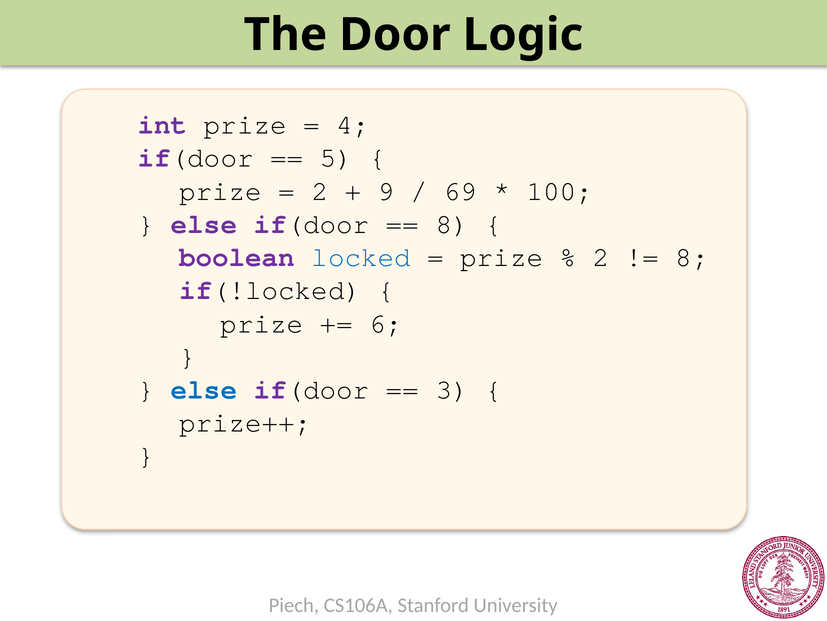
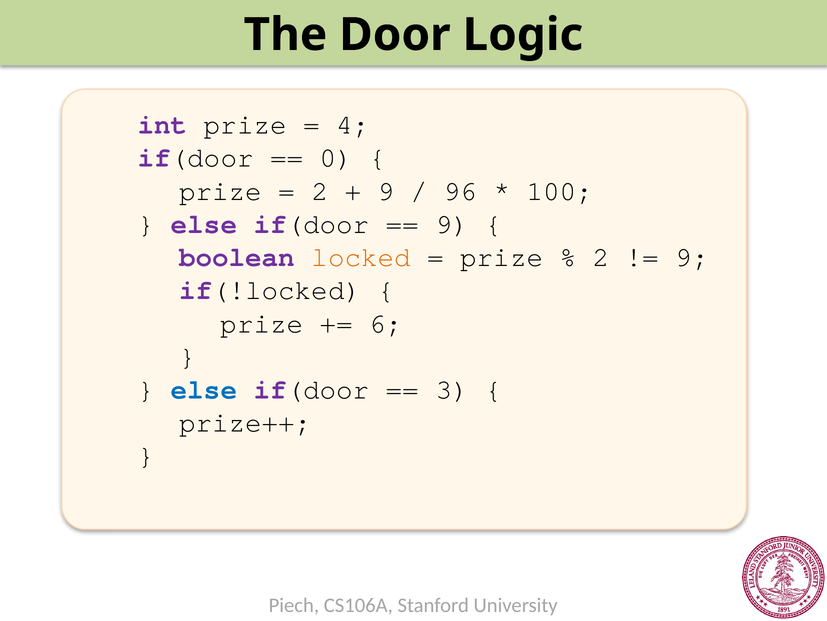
5: 5 -> 0
69: 69 -> 96
8 at (452, 224): 8 -> 9
locked colour: blue -> orange
8 at (692, 257): 8 -> 9
